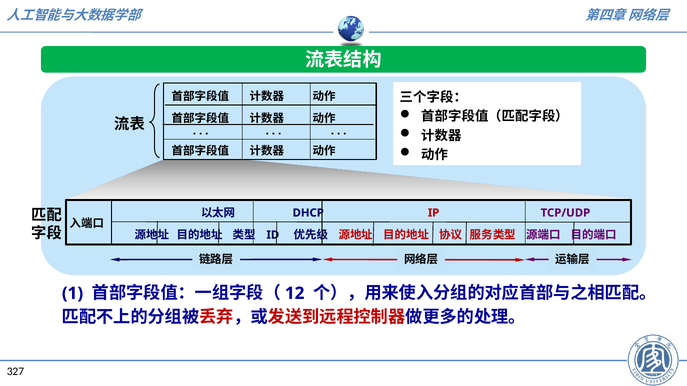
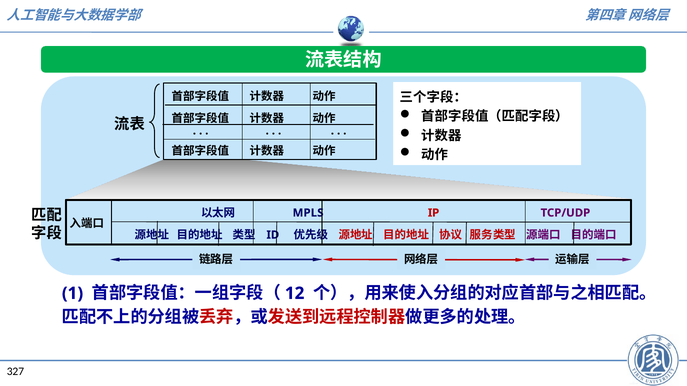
DHCP: DHCP -> MPLS
